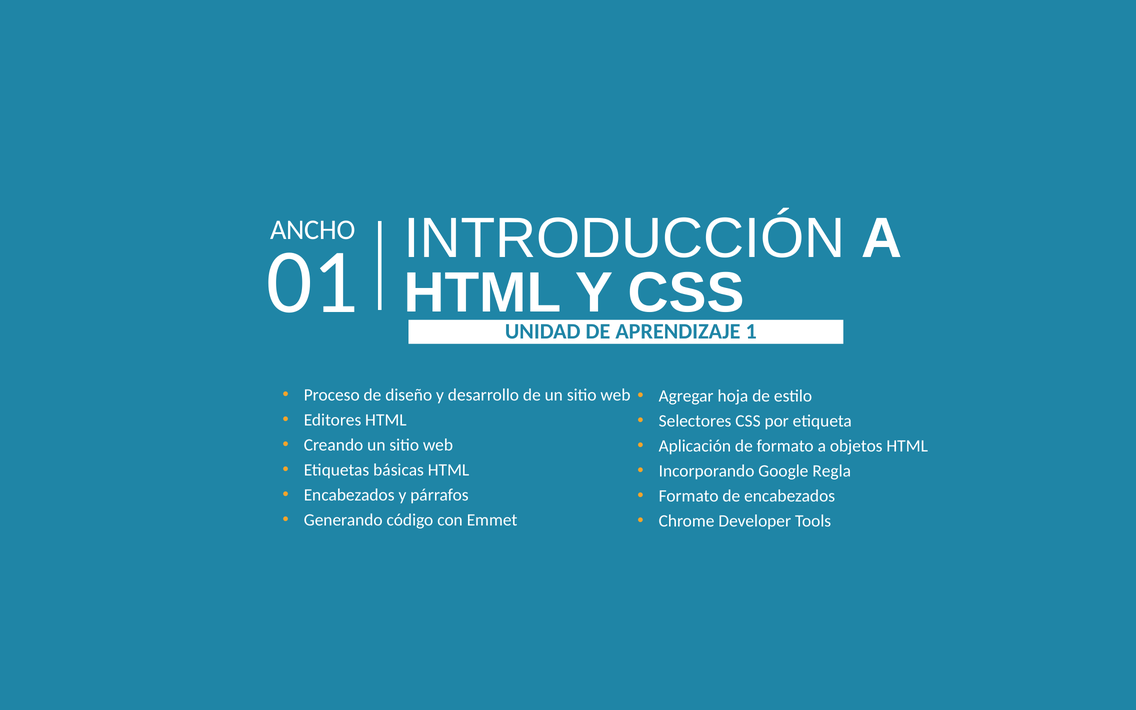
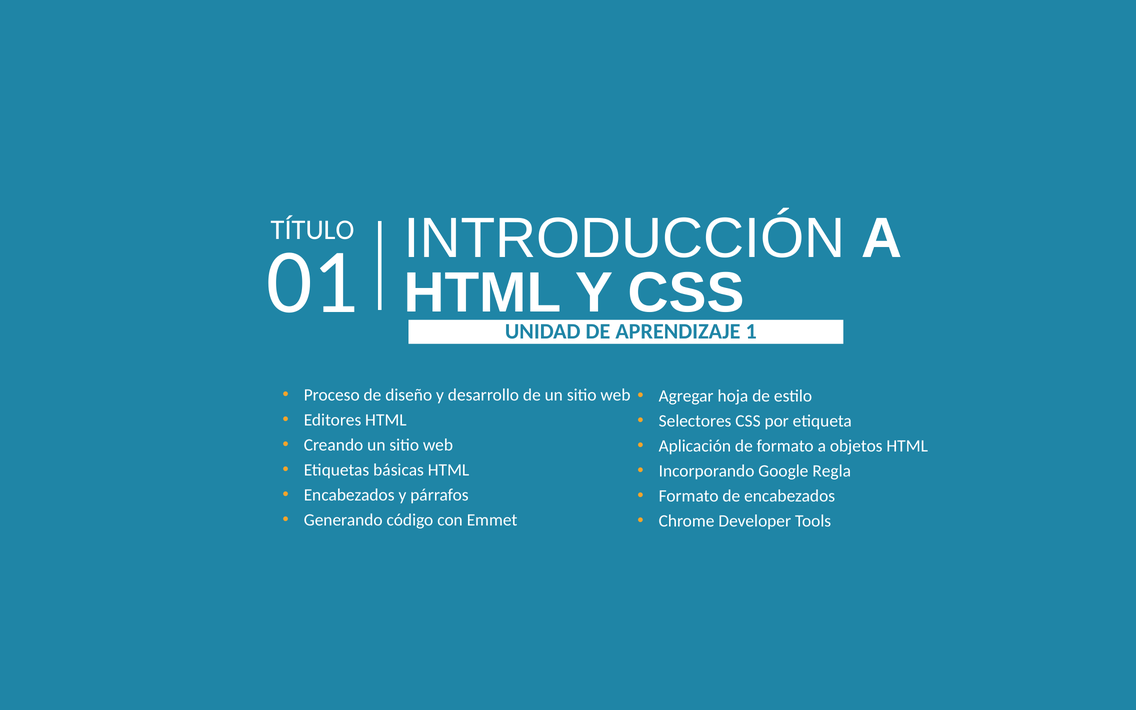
ANCHO: ANCHO -> TÍTULO
